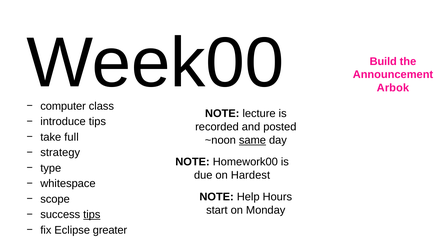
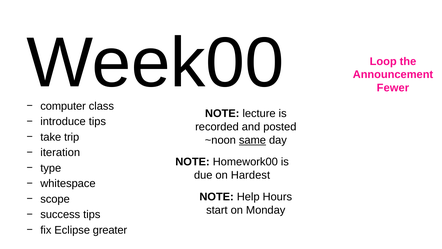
Build: Build -> Loop
Arbok: Arbok -> Fewer
full: full -> trip
strategy: strategy -> iteration
tips at (92, 214) underline: present -> none
